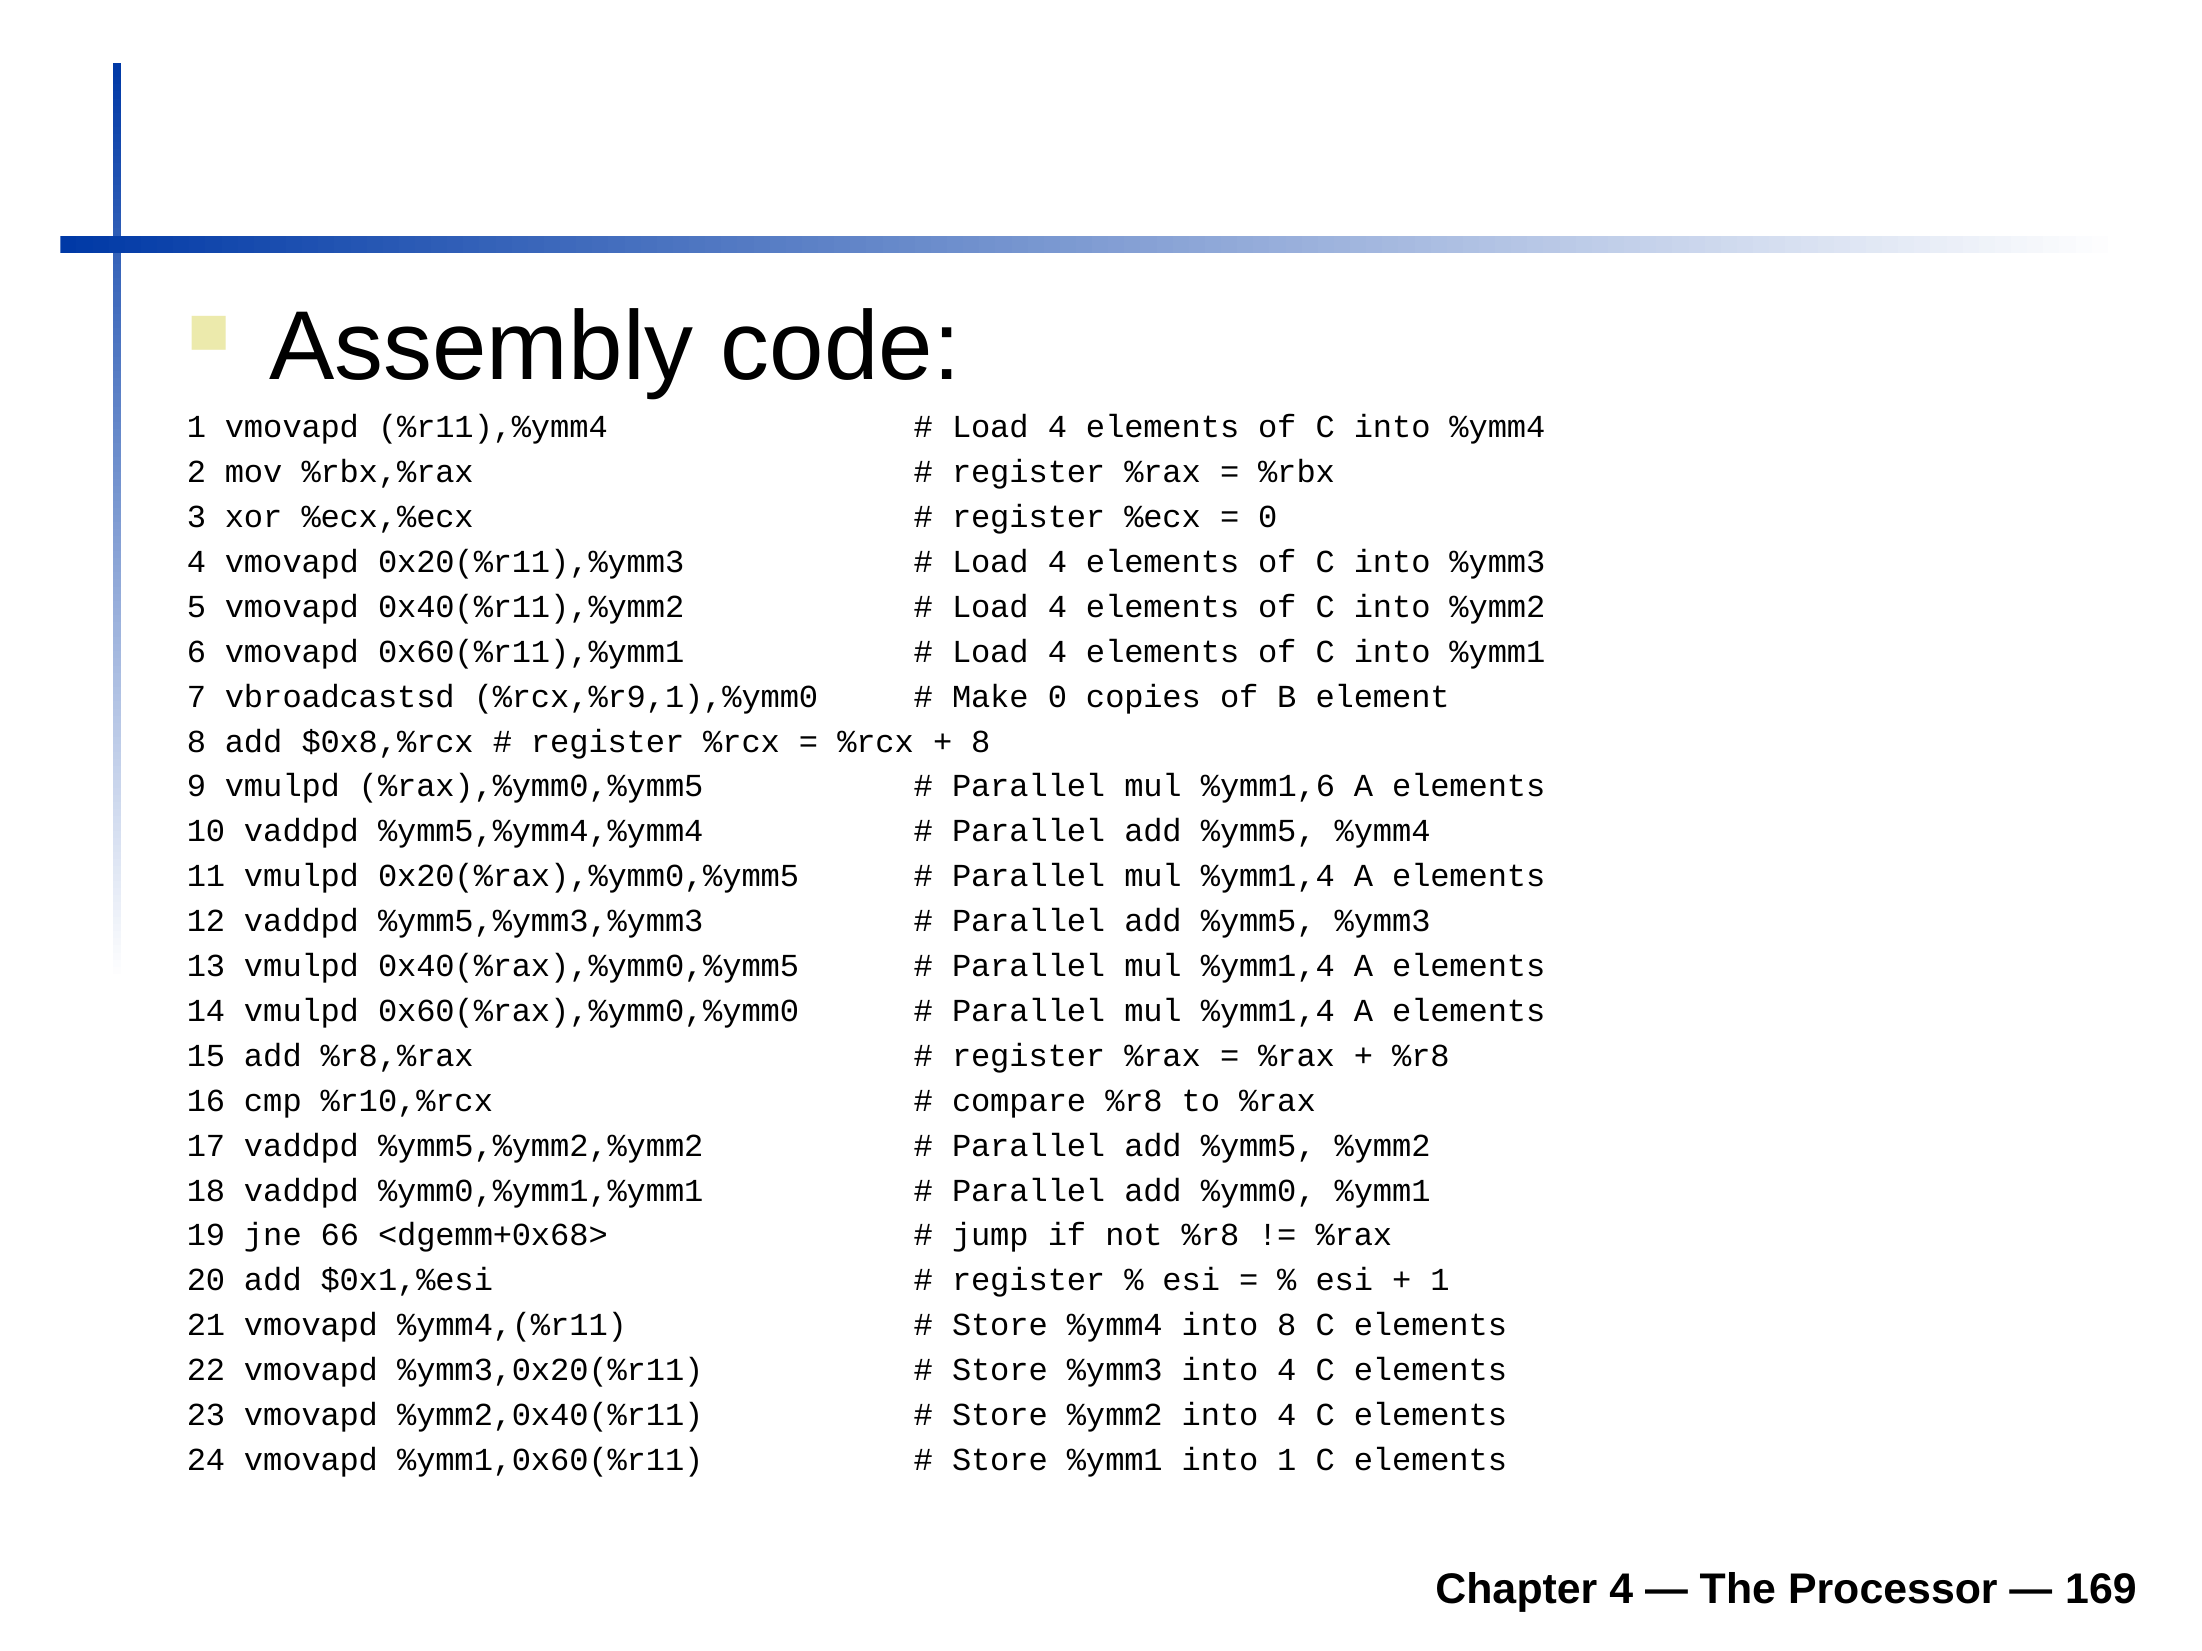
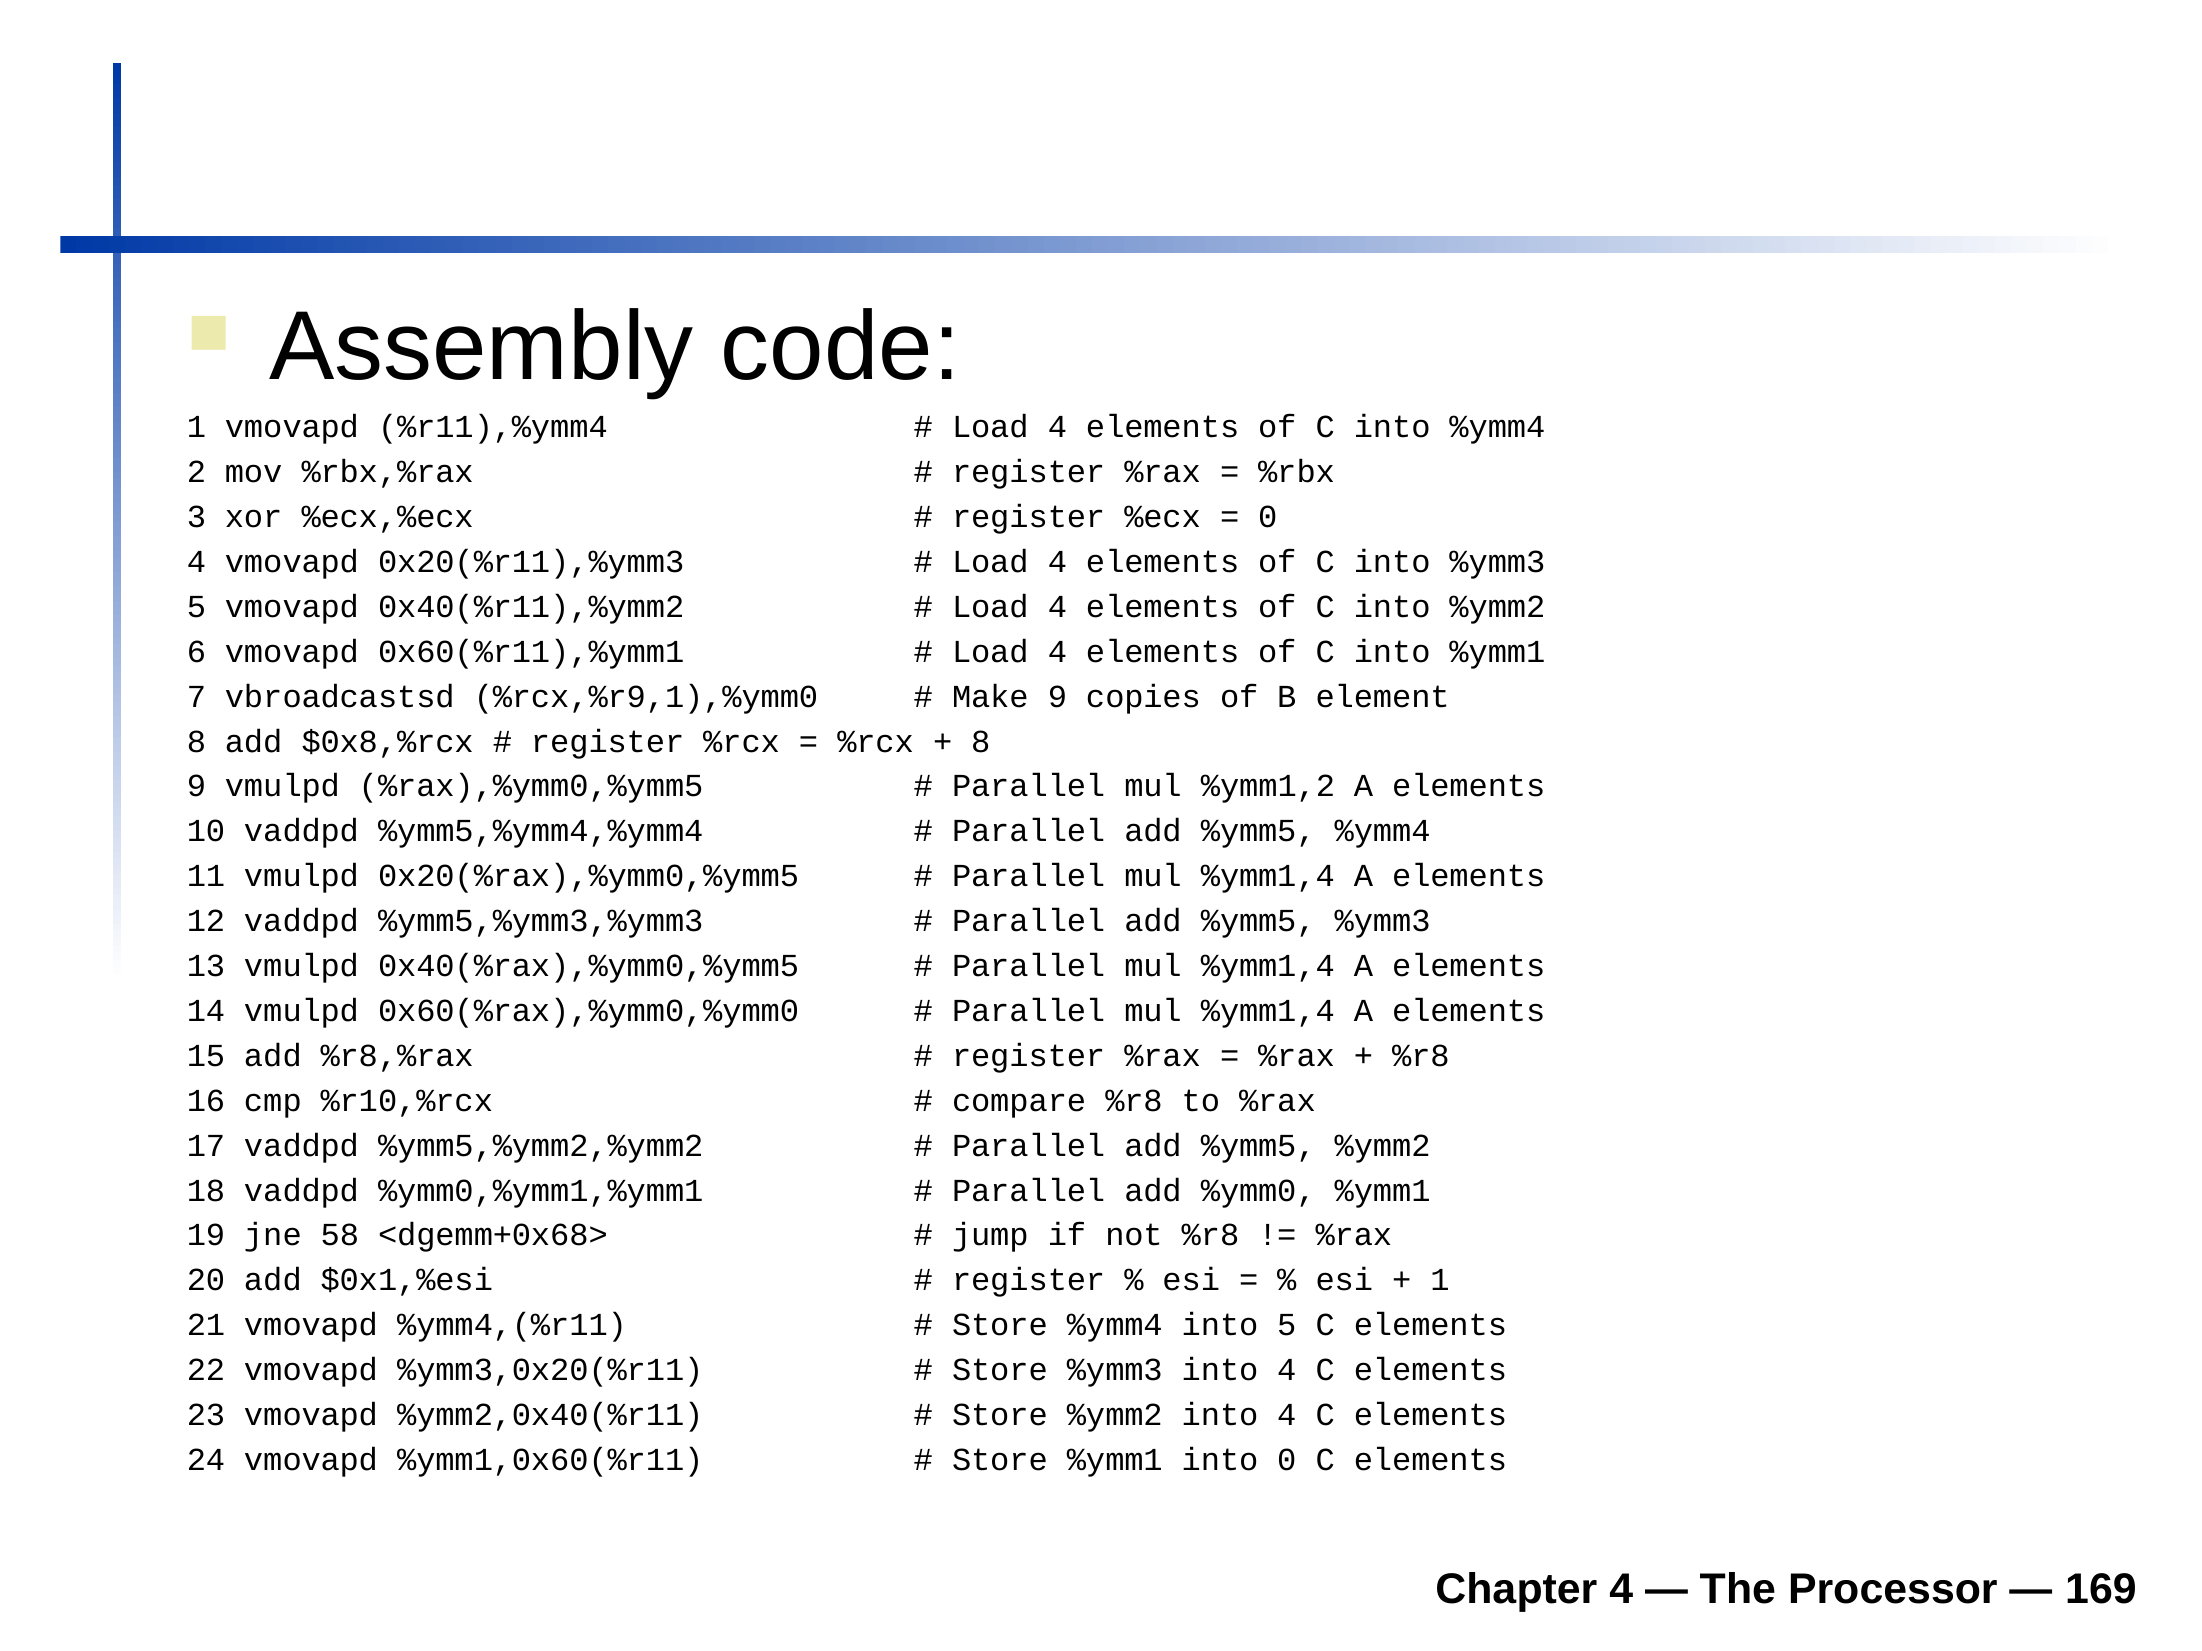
Make 0: 0 -> 9
%ymm1,6: %ymm1,6 -> %ymm1,2
66: 66 -> 58
into 8: 8 -> 5
into 1: 1 -> 0
